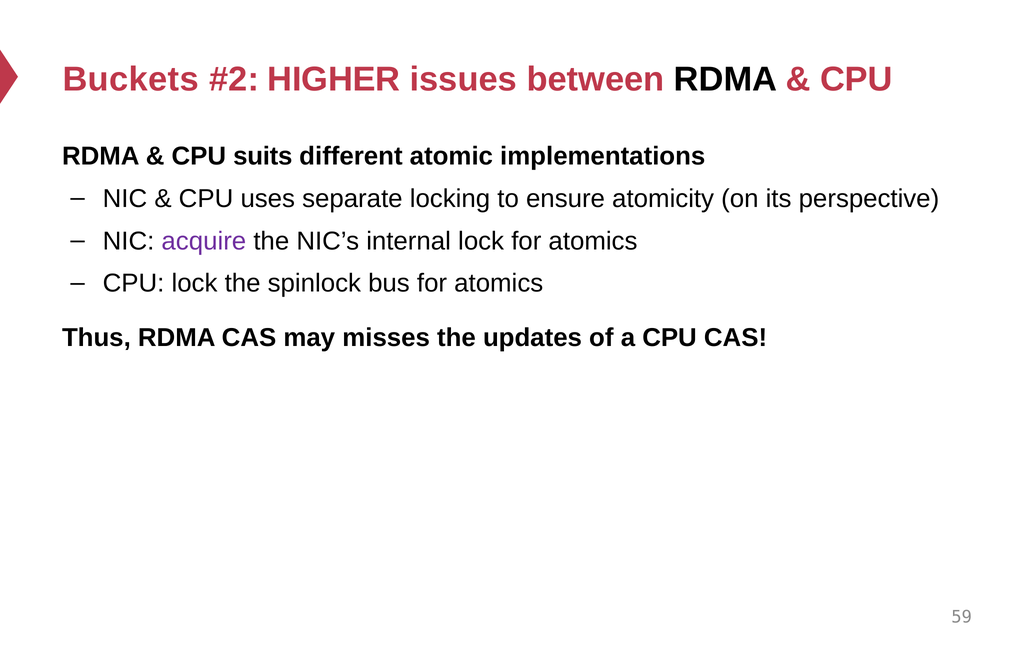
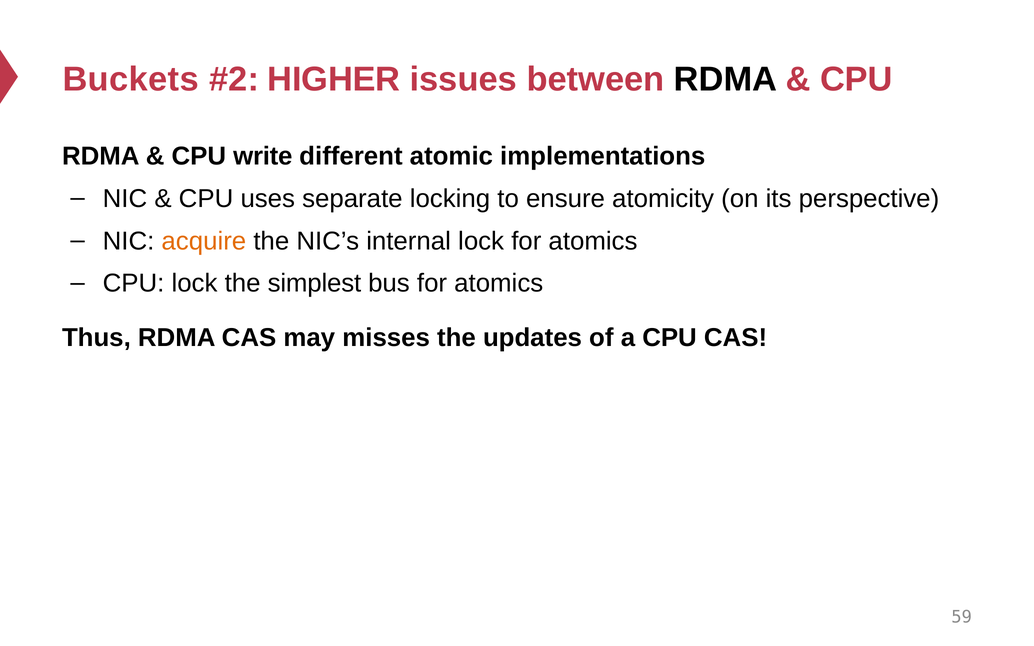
suits: suits -> write
acquire colour: purple -> orange
spinlock: spinlock -> simplest
